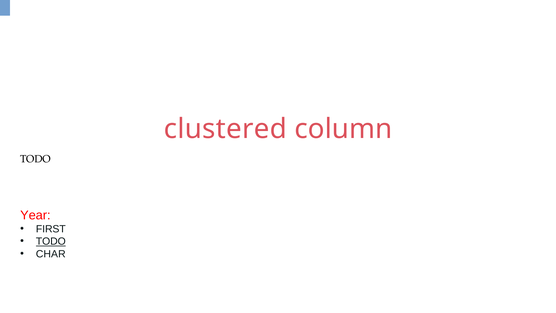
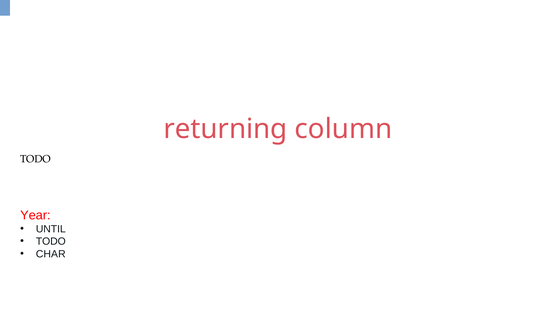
clustered: clustered -> returning
FIRST: FIRST -> UNTIL
TODO at (51, 241) underline: present -> none
